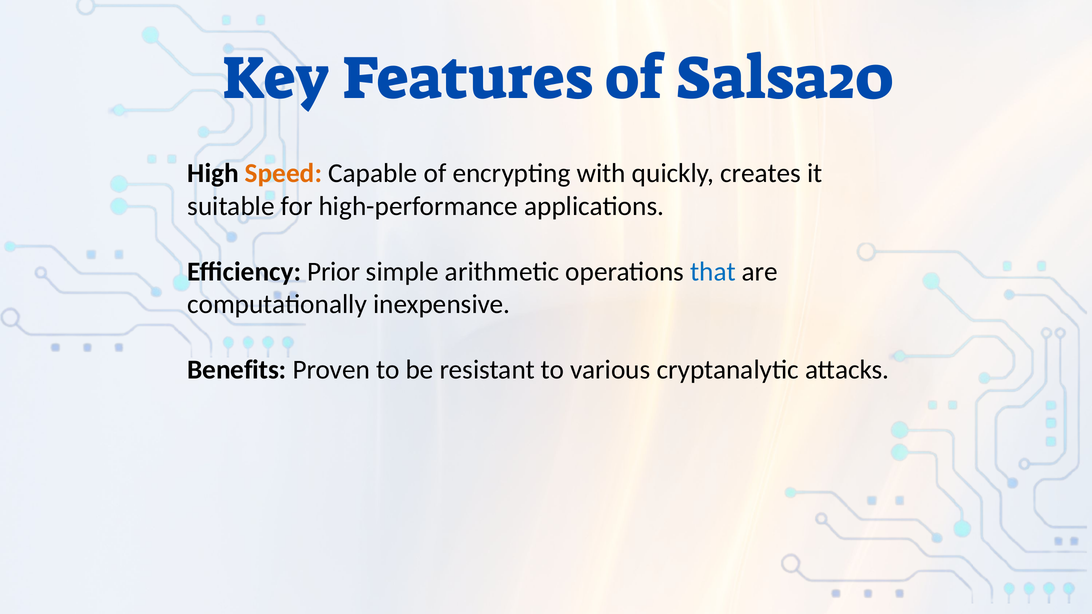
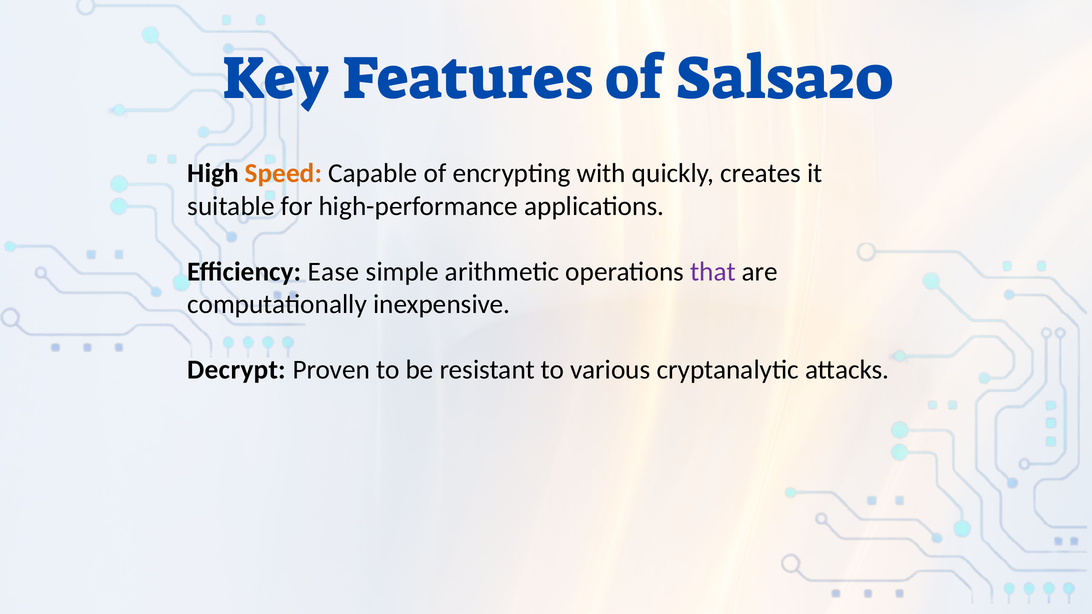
Prior: Prior -> Ease
that colour: blue -> purple
Benefits: Benefits -> Decrypt
